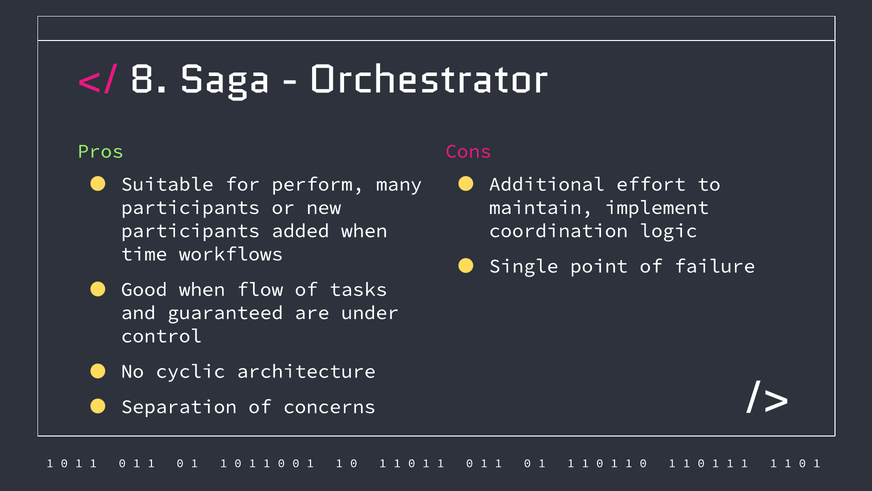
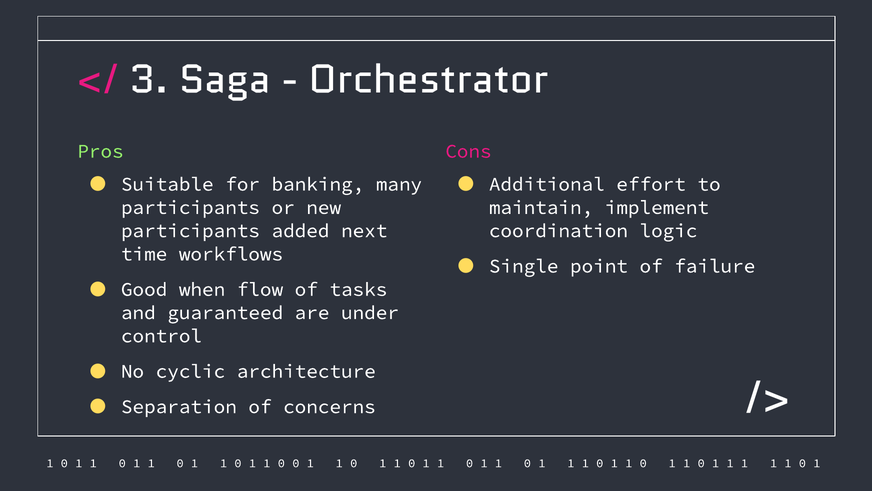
8: 8 -> 3
perform: perform -> banking
added when: when -> next
